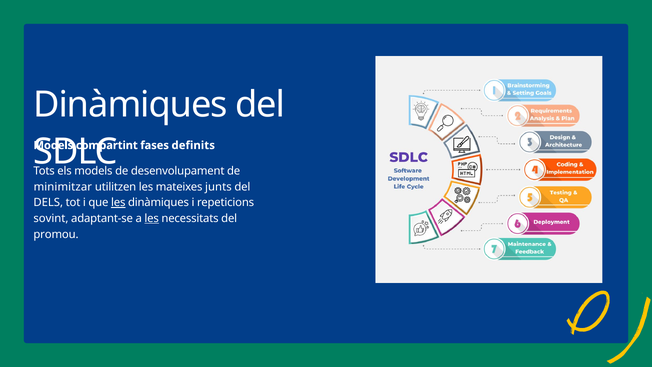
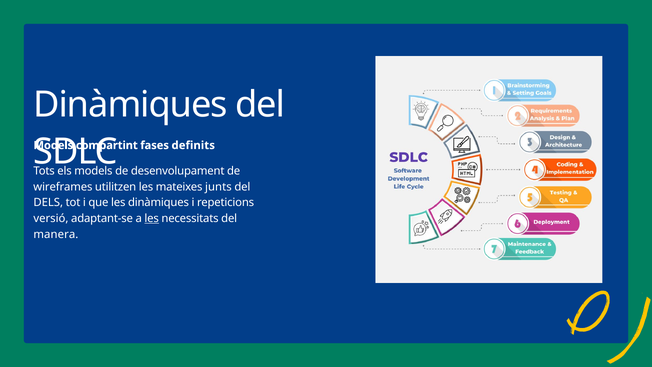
minimitzar: minimitzar -> wireframes
les at (118, 203) underline: present -> none
sovint: sovint -> versió
promou: promou -> manera
